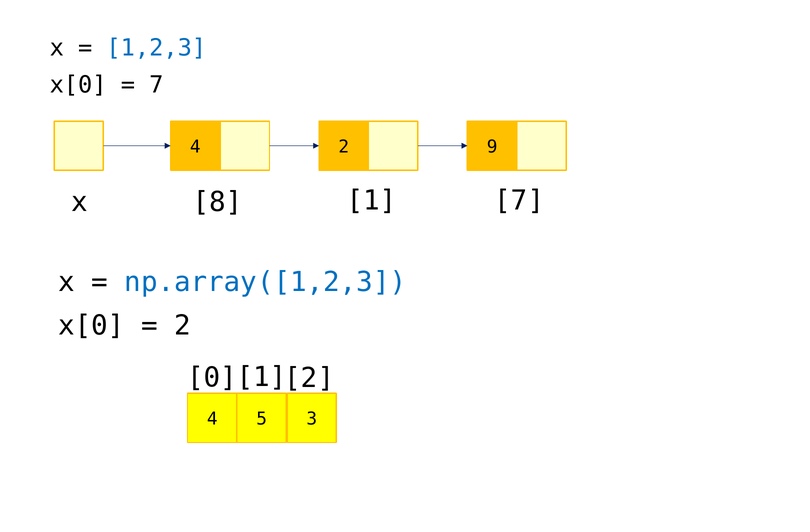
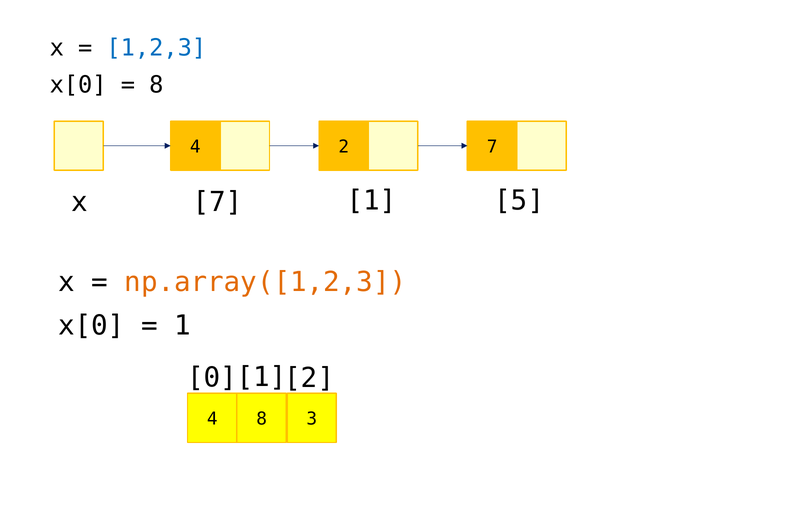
7 at (156, 85): 7 -> 8
2 9: 9 -> 7
x 8: 8 -> 7
1 7: 7 -> 5
np.array([1,2,3 colour: blue -> orange
2 at (182, 325): 2 -> 1
4 5: 5 -> 8
